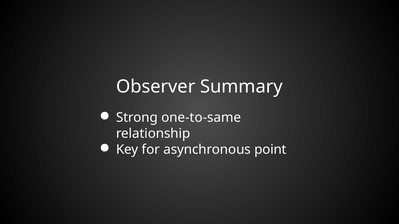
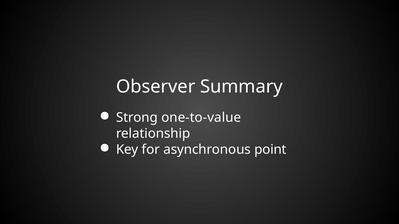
one-to-same: one-to-same -> one-to-value
